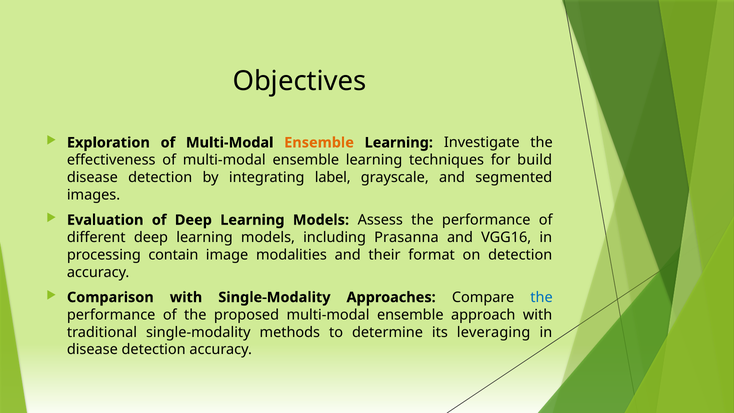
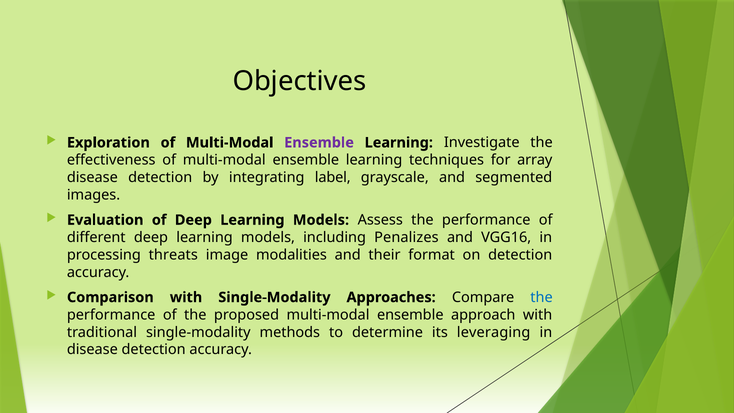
Ensemble at (319, 143) colour: orange -> purple
build: build -> array
Prasanna: Prasanna -> Penalizes
contain: contain -> threats
